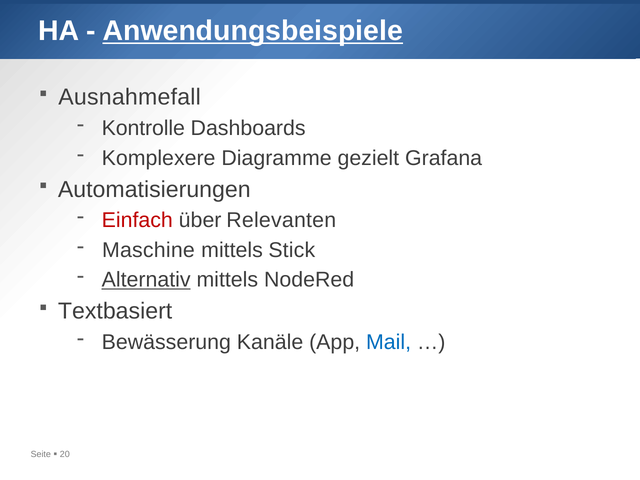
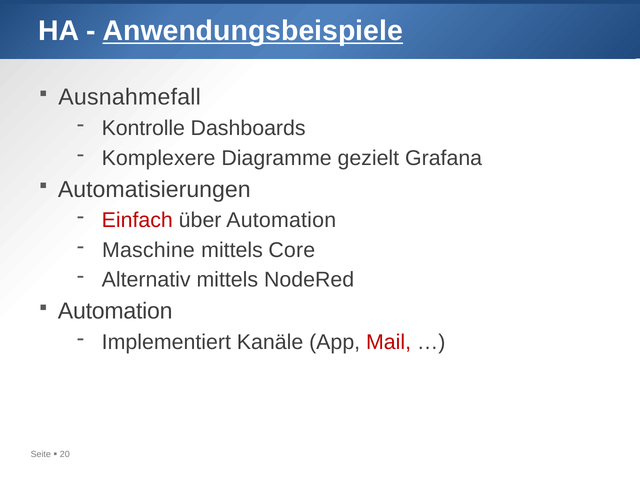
über Relevanten: Relevanten -> Automation
Stick: Stick -> Core
Alternativ underline: present -> none
Textbasiert at (115, 311): Textbasiert -> Automation
Bewässerung: Bewässerung -> Implementiert
Mail colour: blue -> red
